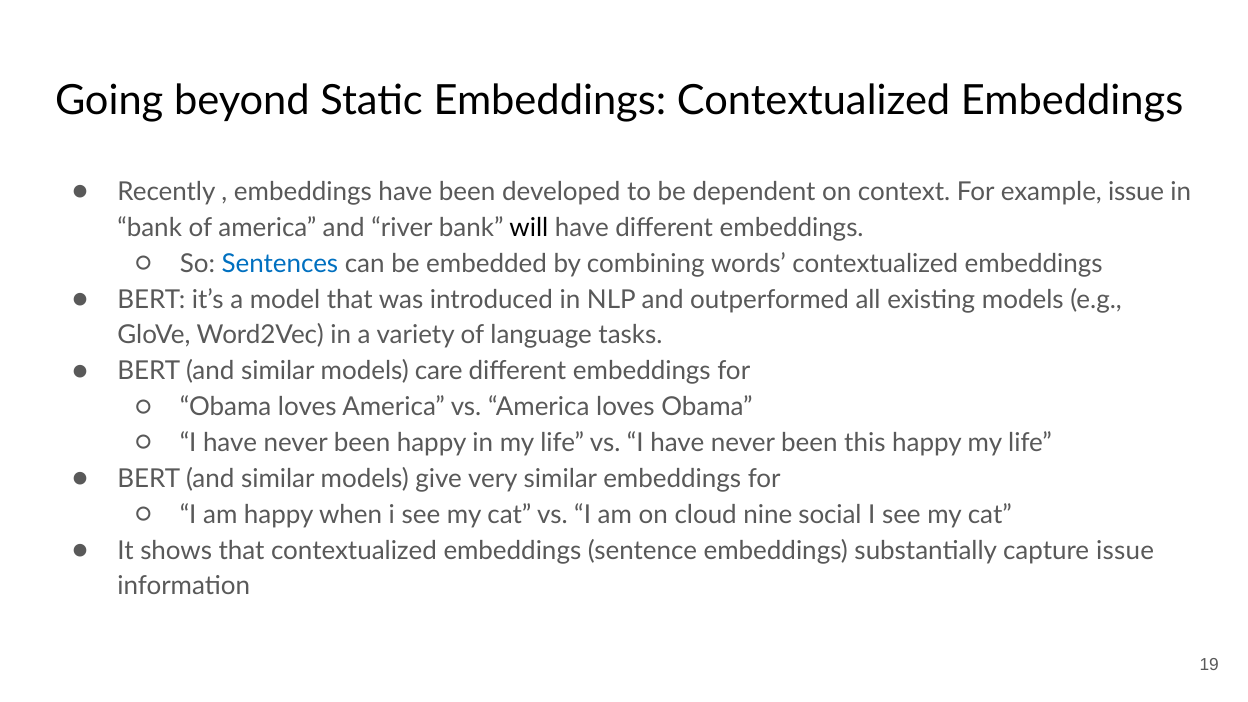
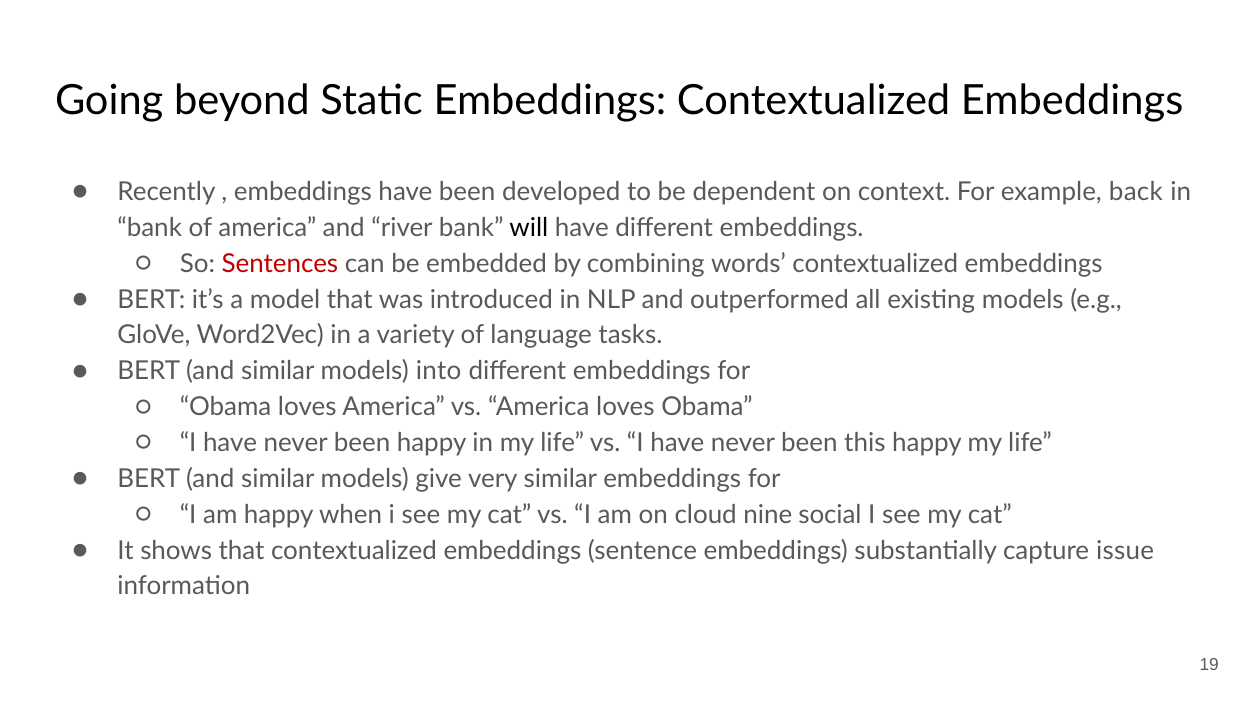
example issue: issue -> back
Sentences colour: blue -> red
care: care -> into
